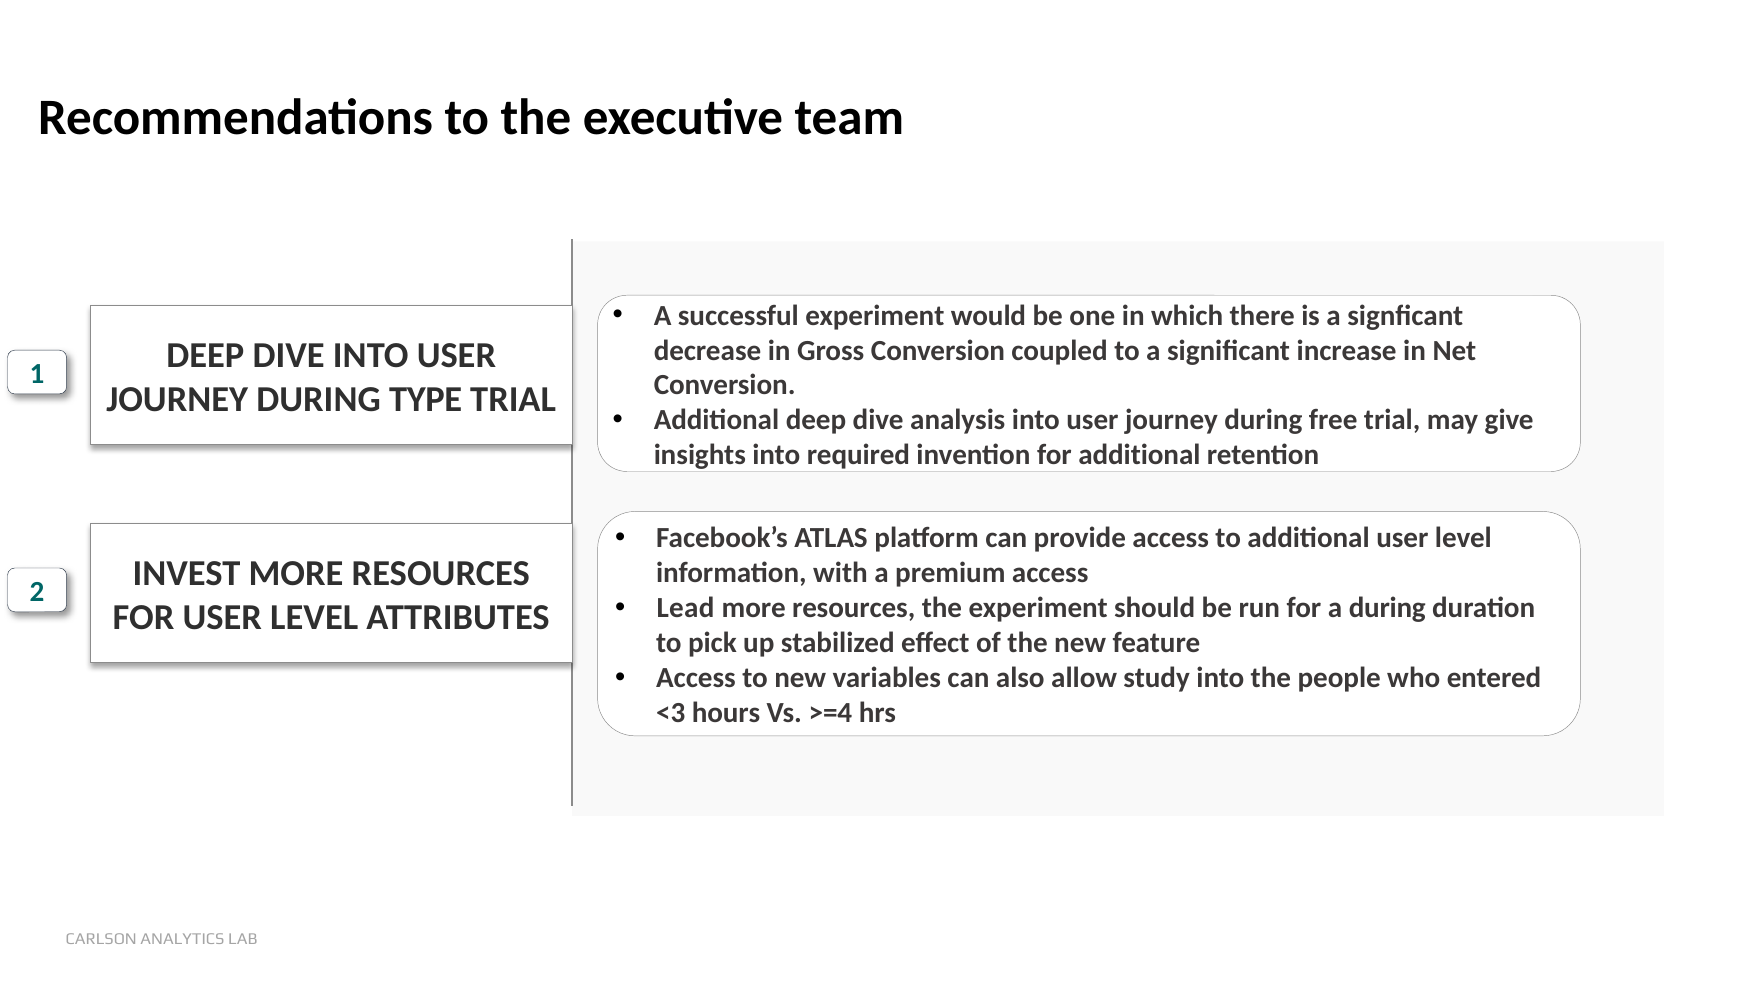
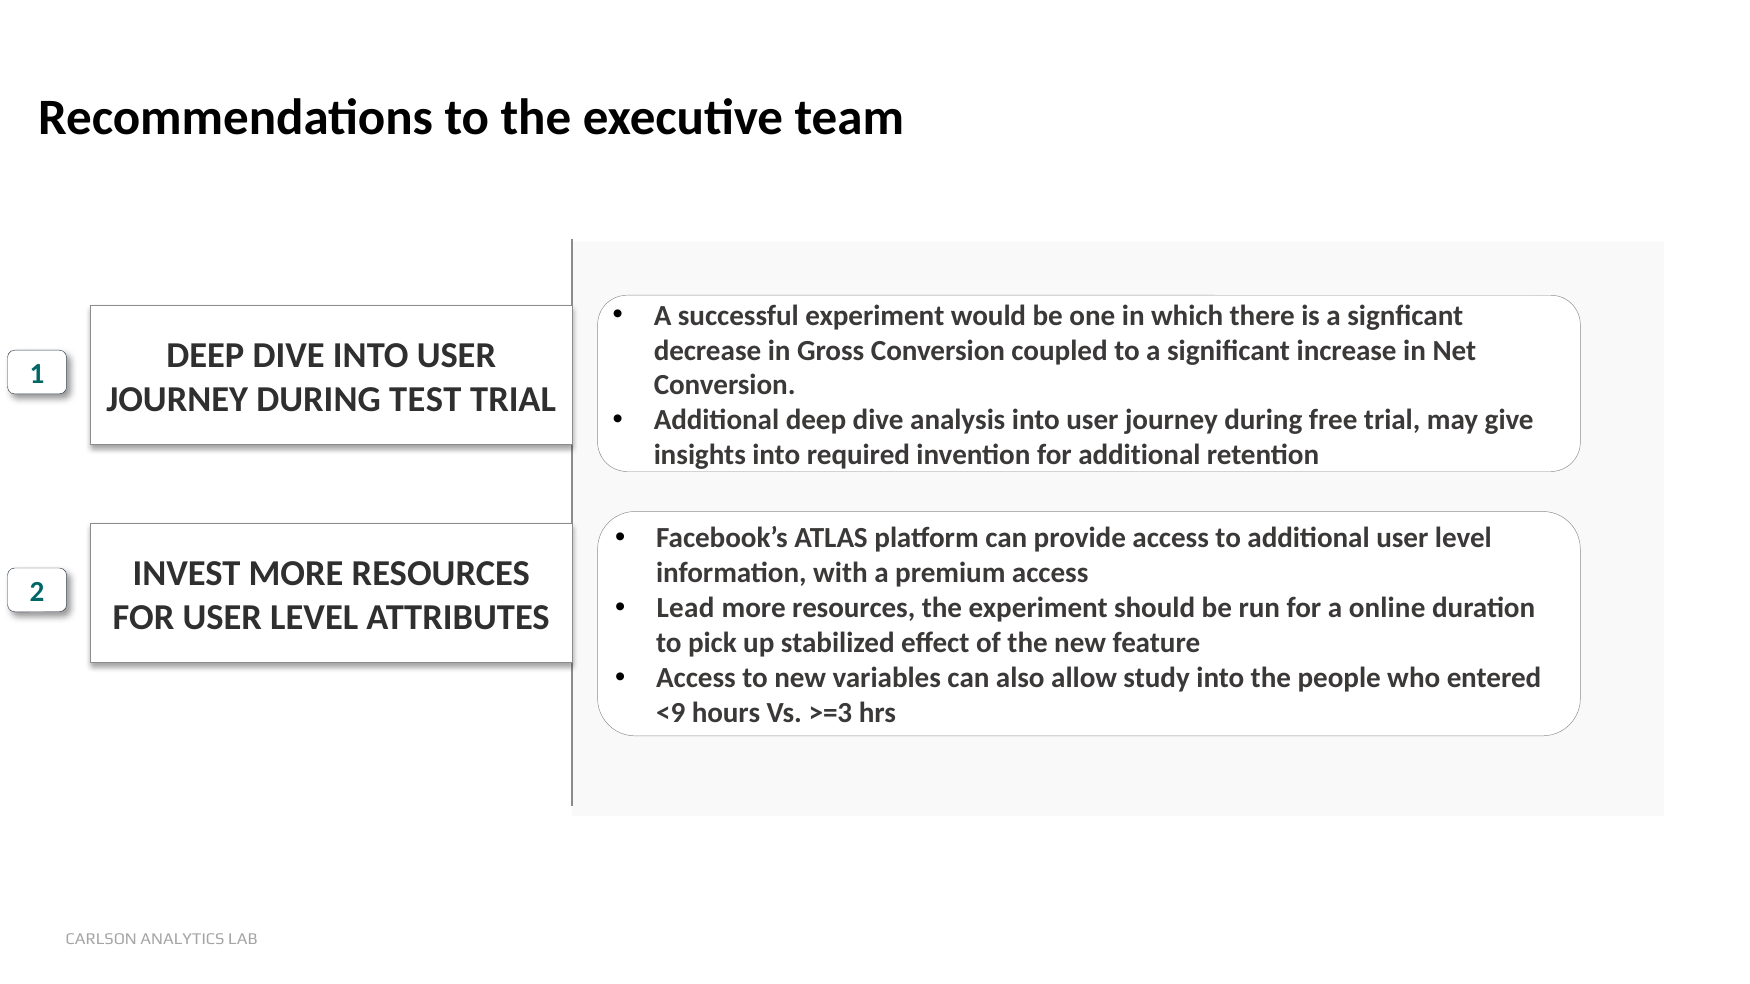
TYPE: TYPE -> TEST
a during: during -> online
<3: <3 -> <9
>=4: >=4 -> >=3
